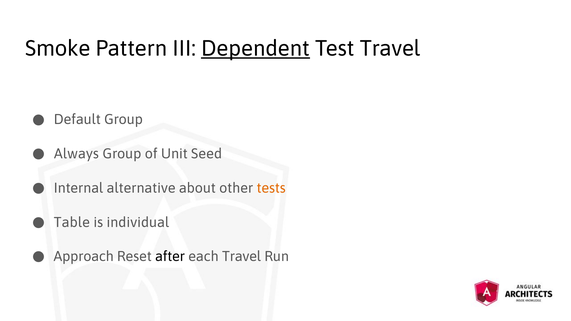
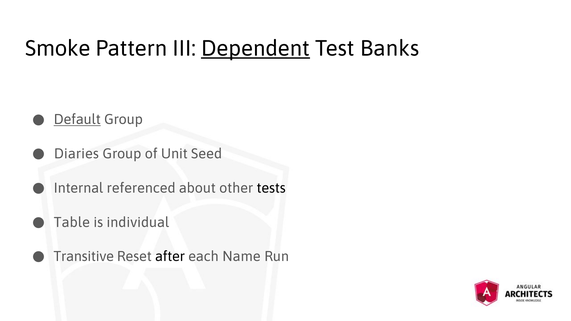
Test Travel: Travel -> Banks
Default underline: none -> present
Always: Always -> Diaries
alternative: alternative -> referenced
tests colour: orange -> black
Approach: Approach -> Transitive
each Travel: Travel -> Name
